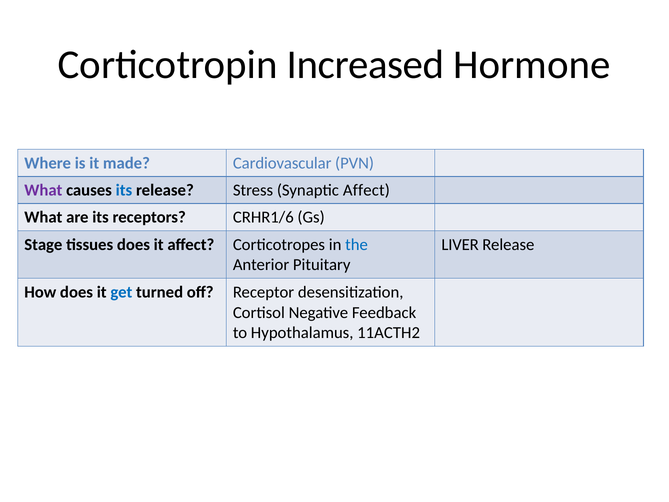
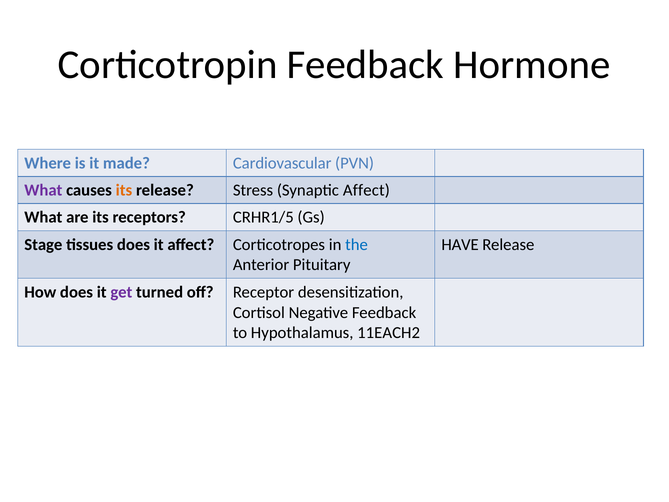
Corticotropin Increased: Increased -> Feedback
its at (124, 190) colour: blue -> orange
CRHR1/6: CRHR1/6 -> CRHR1/5
LIVER: LIVER -> HAVE
get colour: blue -> purple
11ACTH2: 11ACTH2 -> 11EACH2
